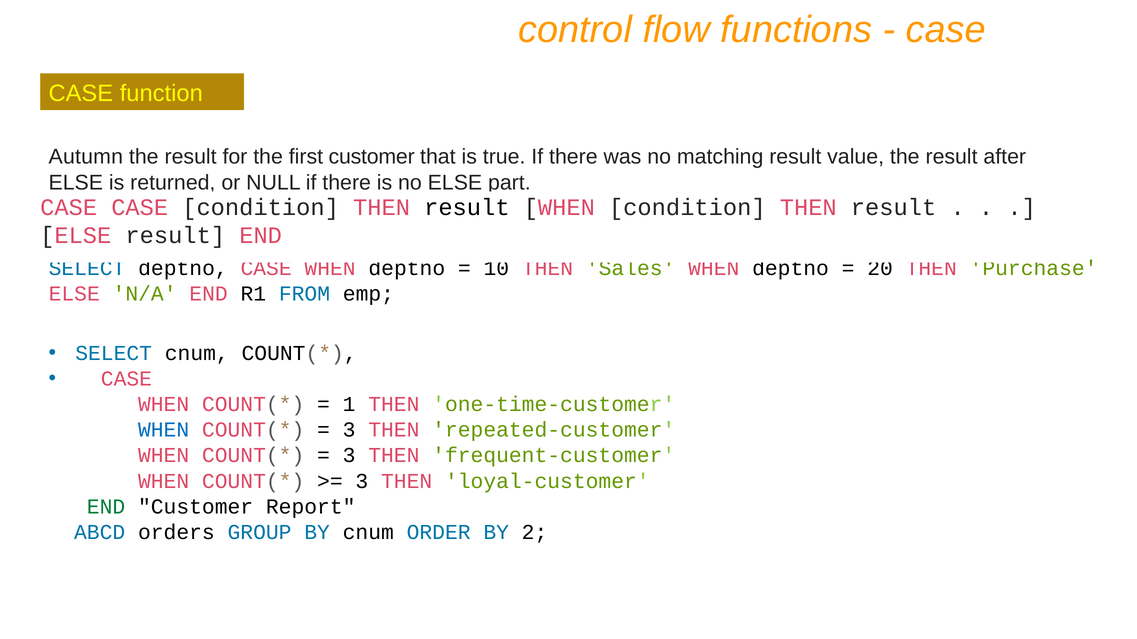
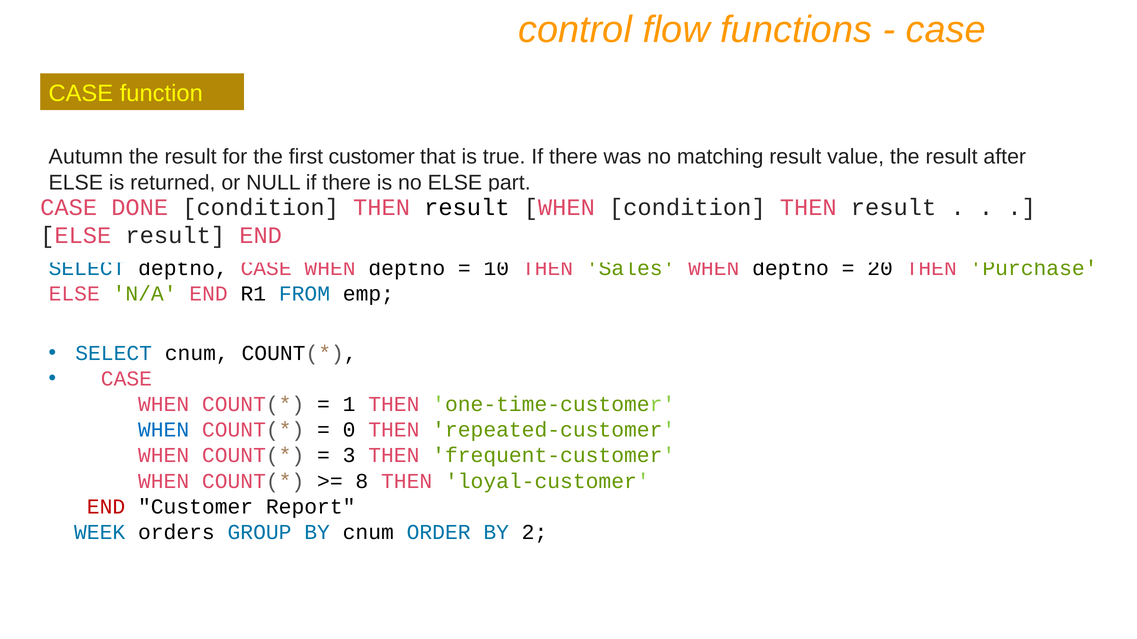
CASE CASE: CASE -> DONE
3 at (349, 430): 3 -> 0
3 at (362, 481): 3 -> 8
END at (106, 507) colour: green -> red
ABCD: ABCD -> WEEK
